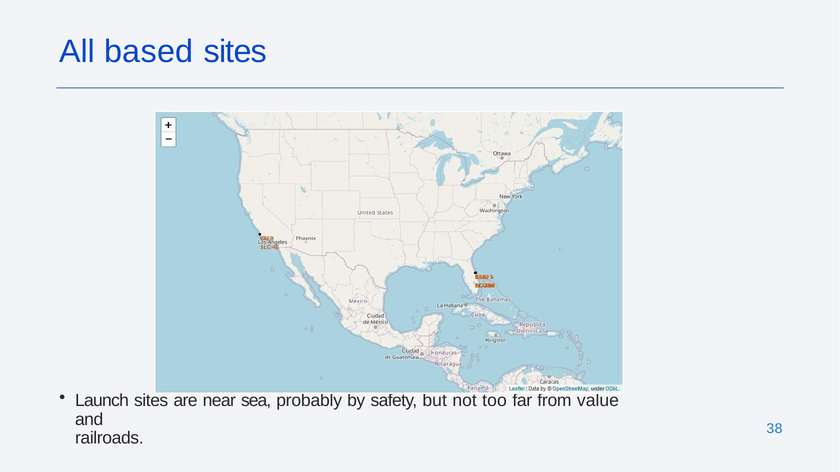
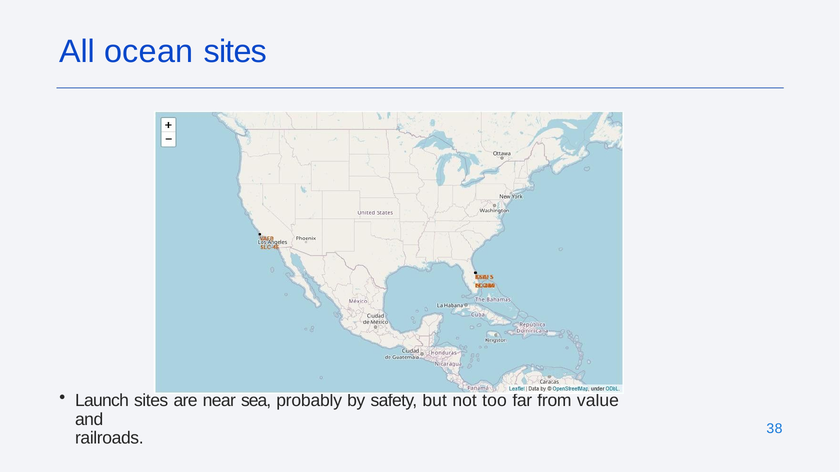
based: based -> ocean
